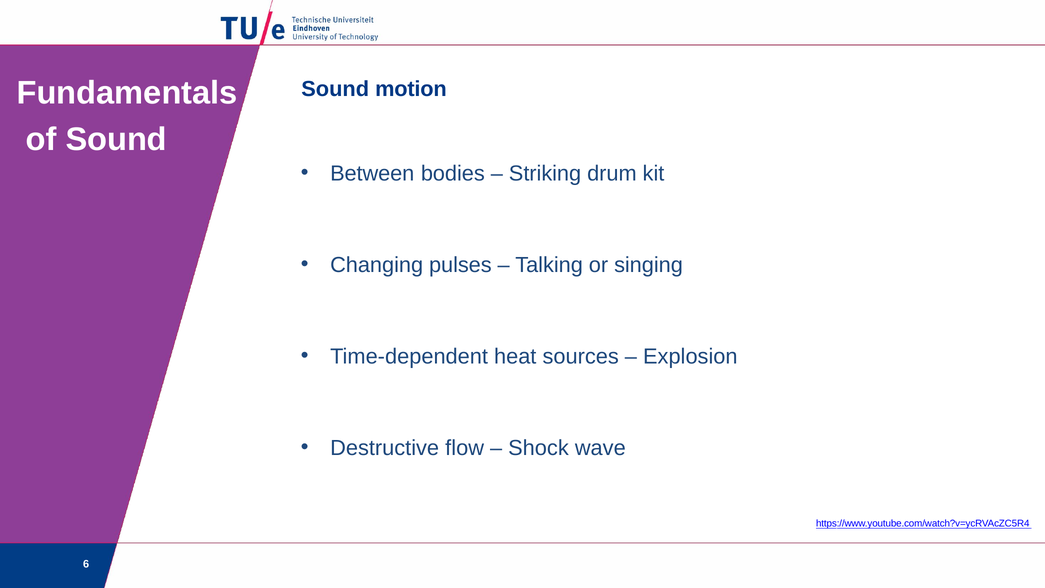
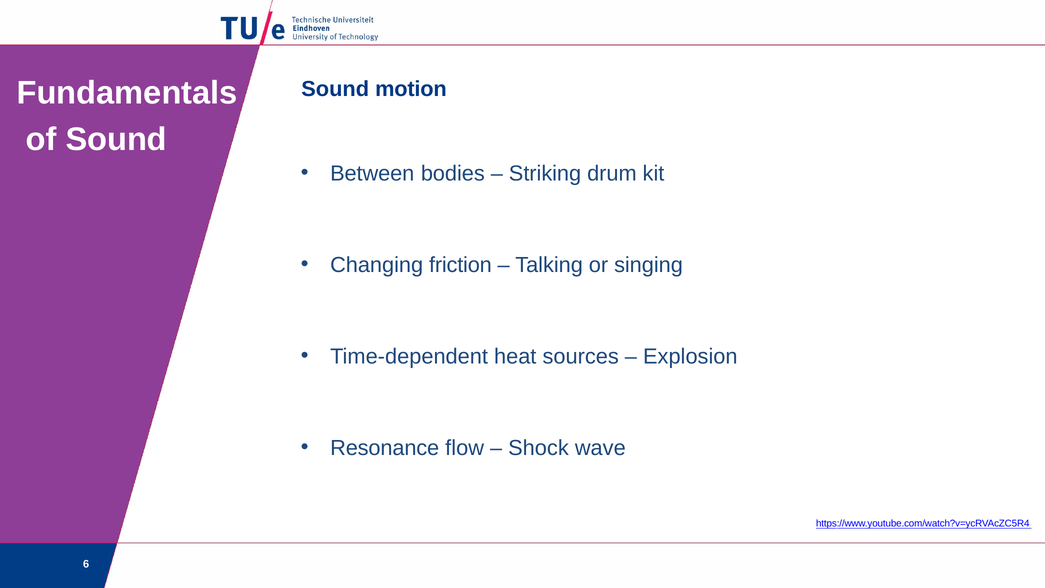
pulses: pulses -> friction
Destructive: Destructive -> Resonance
